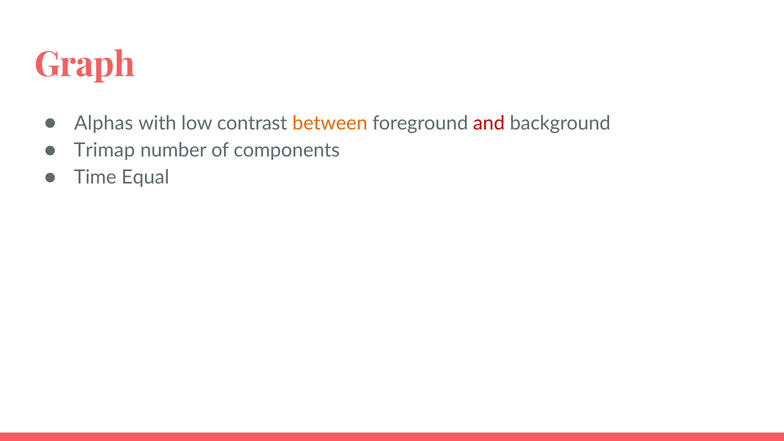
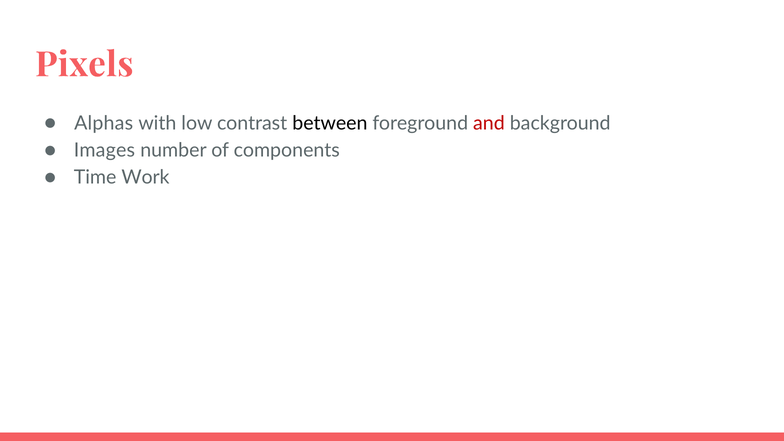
Graph: Graph -> Pixels
between colour: orange -> black
Trimap: Trimap -> Images
Equal: Equal -> Work
